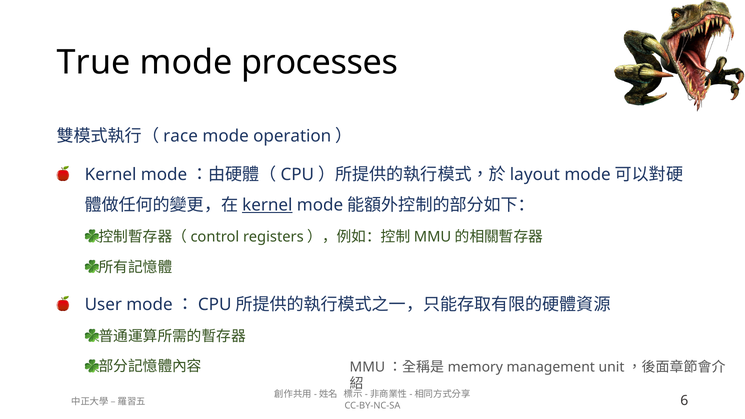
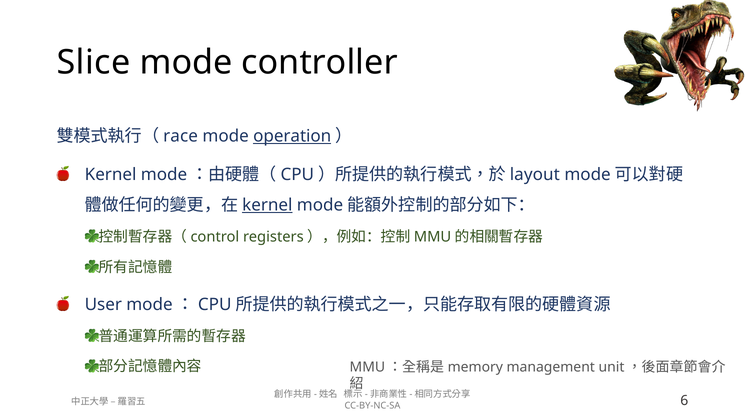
True: True -> Slice
processes: processes -> controller
operation underline: none -> present
